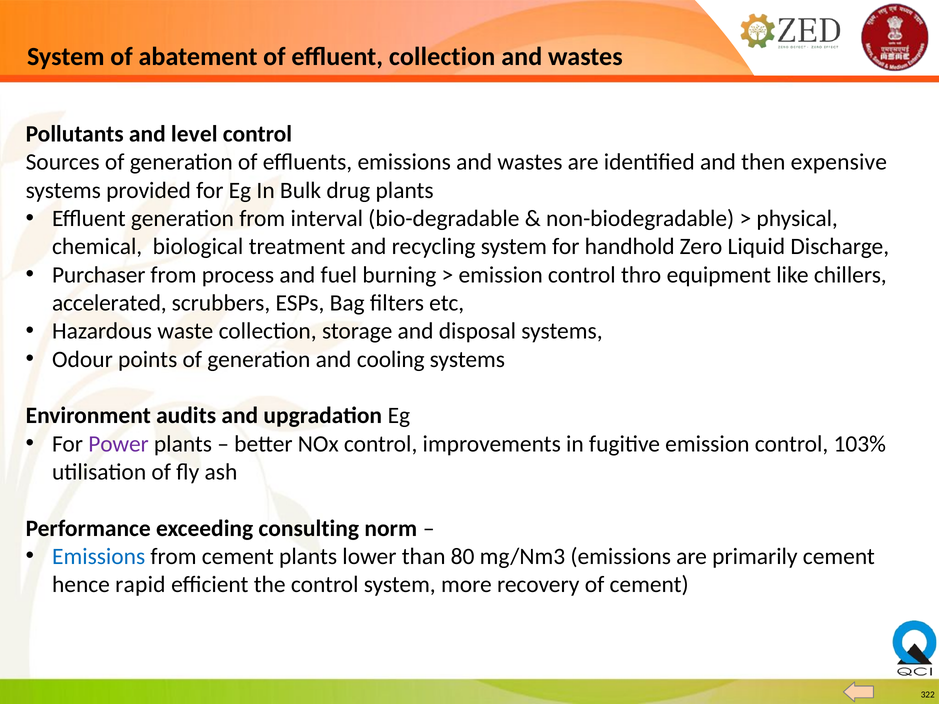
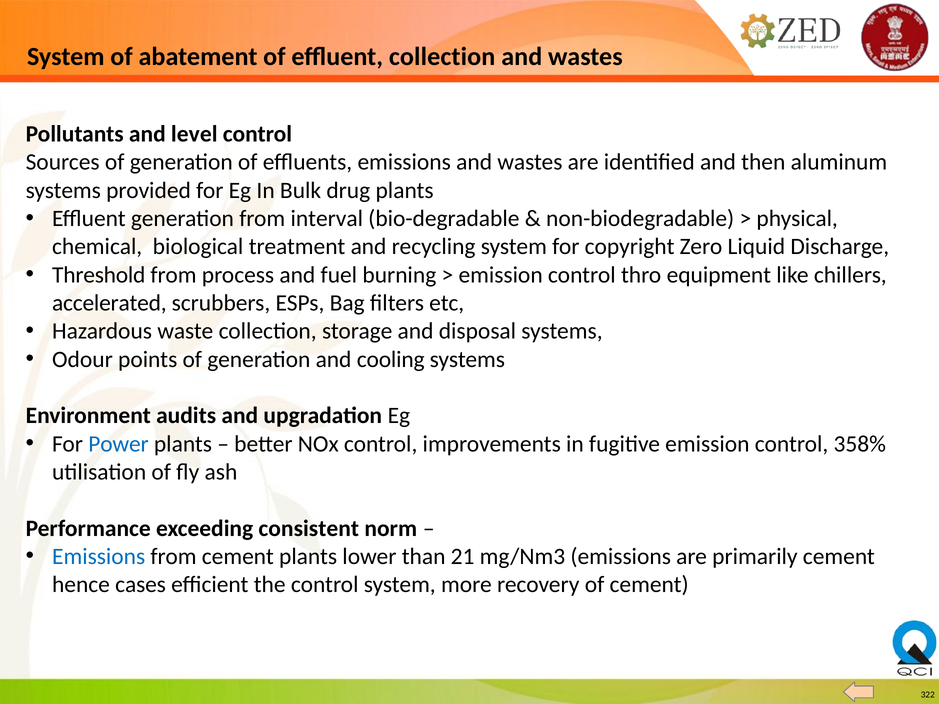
expensive: expensive -> aluminum
handhold: handhold -> copyright
Purchaser: Purchaser -> Threshold
Power colour: purple -> blue
103%: 103% -> 358%
consulting: consulting -> consistent
80: 80 -> 21
rapid: rapid -> cases
